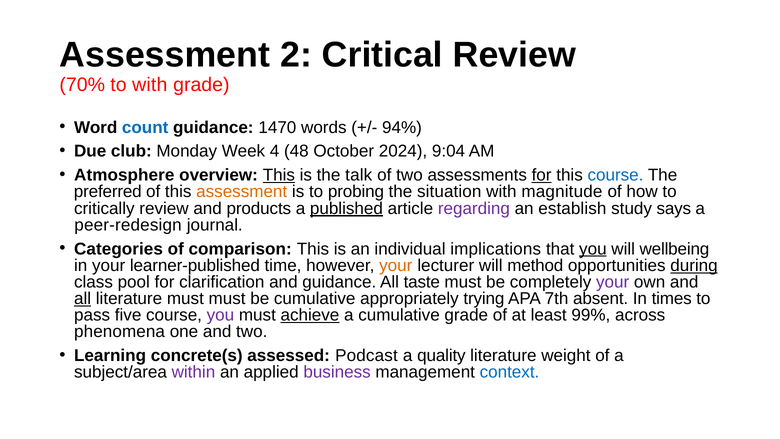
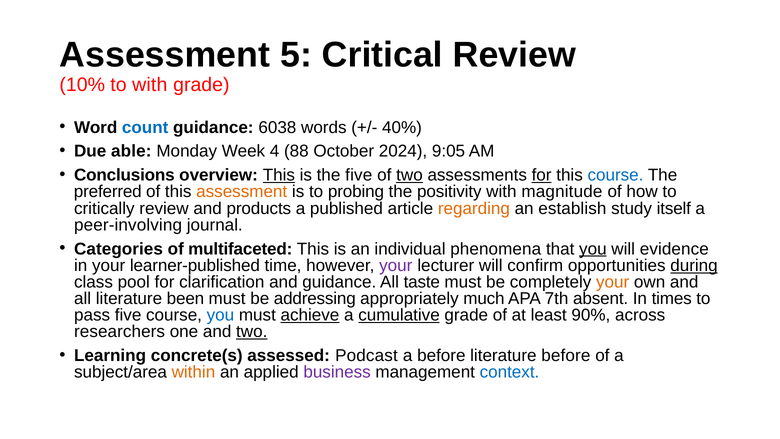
2: 2 -> 5
70%: 70% -> 10%
1470: 1470 -> 6038
94%: 94% -> 40%
club: club -> able
48: 48 -> 88
9:04: 9:04 -> 9:05
Atmosphere: Atmosphere -> Conclusions
the talk: talk -> five
two at (410, 175) underline: none -> present
situation: situation -> positivity
published underline: present -> none
regarding colour: purple -> orange
says: says -> itself
peer-redesign: peer-redesign -> peer-involving
comparison: comparison -> multifaceted
implications: implications -> phenomena
wellbeing: wellbeing -> evidence
your at (396, 265) colour: orange -> purple
method: method -> confirm
your at (613, 282) colour: purple -> orange
all at (83, 298) underline: present -> none
literature must: must -> been
be cumulative: cumulative -> addressing
trying: trying -> much
you at (220, 315) colour: purple -> blue
cumulative at (399, 315) underline: none -> present
99%: 99% -> 90%
phenomena: phenomena -> researchers
two at (252, 332) underline: none -> present
a quality: quality -> before
literature weight: weight -> before
within colour: purple -> orange
